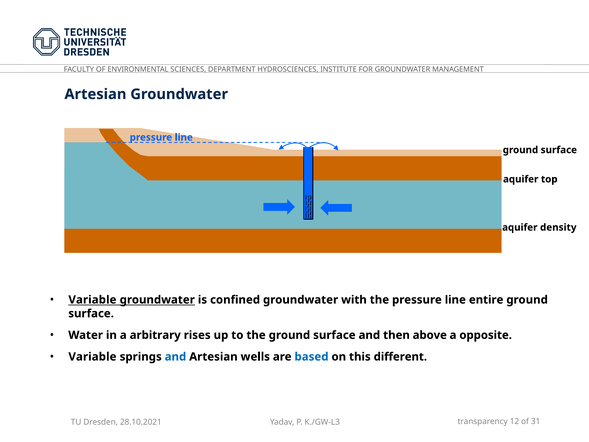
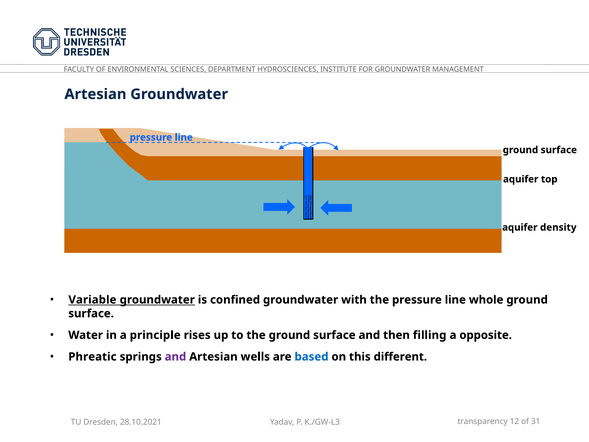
entire: entire -> whole
arbitrary: arbitrary -> principle
above: above -> filling
Variable at (92, 357): Variable -> Phreatic
and at (175, 357) colour: blue -> purple
